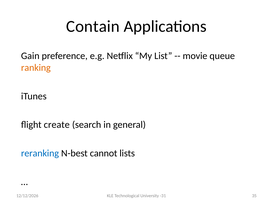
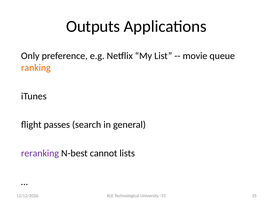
Contain: Contain -> Outputs
Gain: Gain -> Only
create: create -> passes
reranking colour: blue -> purple
